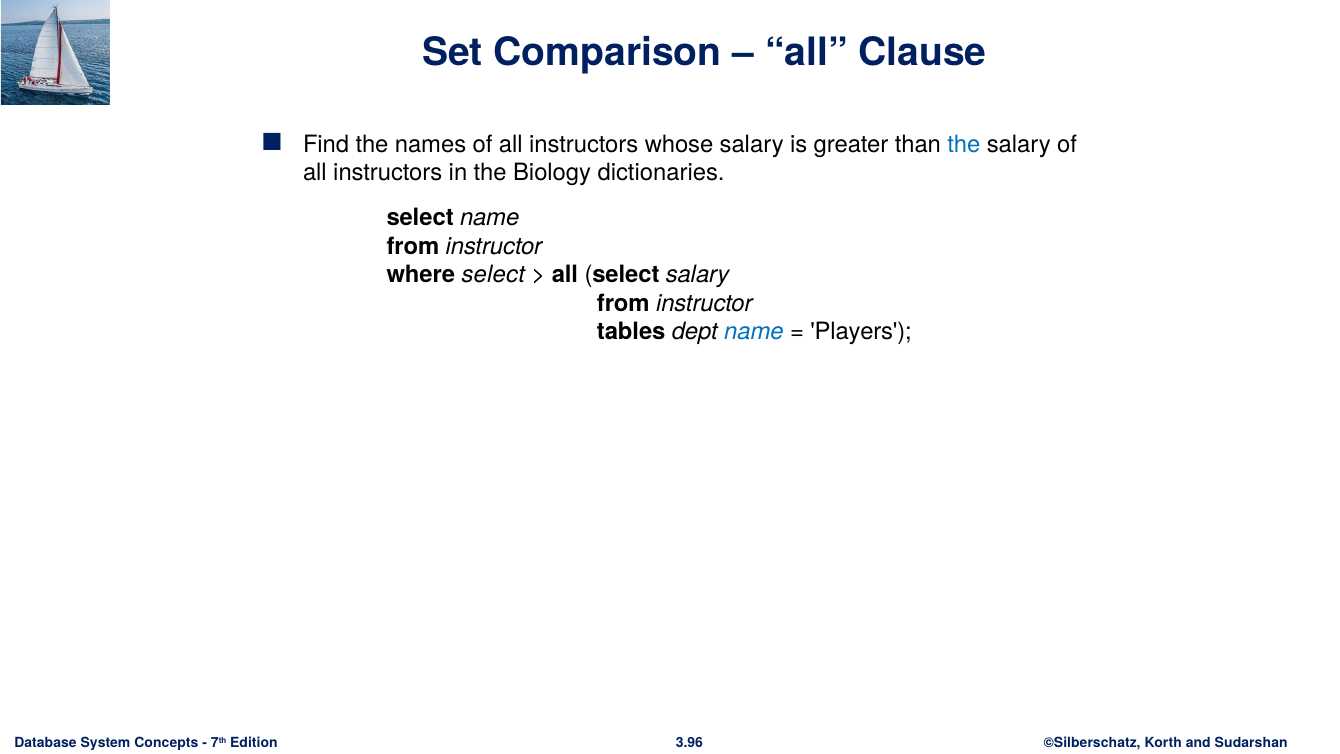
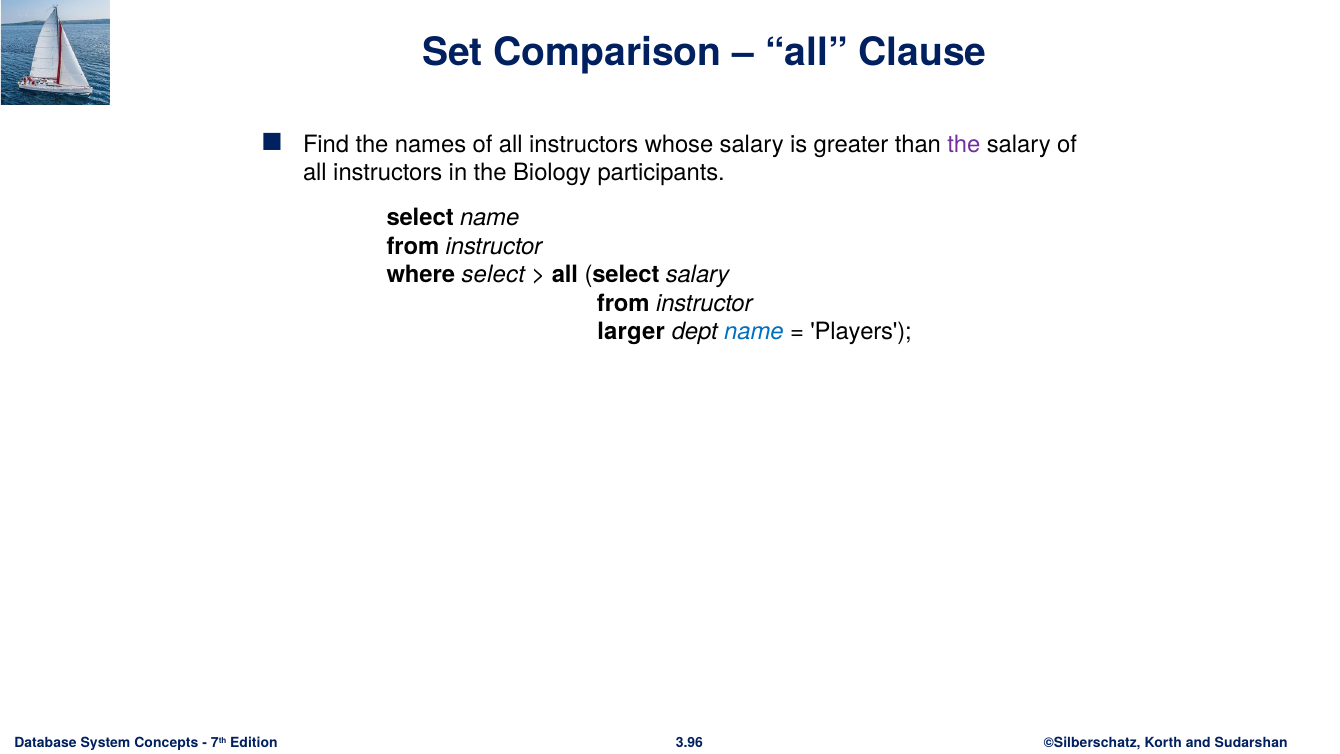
the at (964, 144) colour: blue -> purple
dictionaries: dictionaries -> participants
tables: tables -> larger
